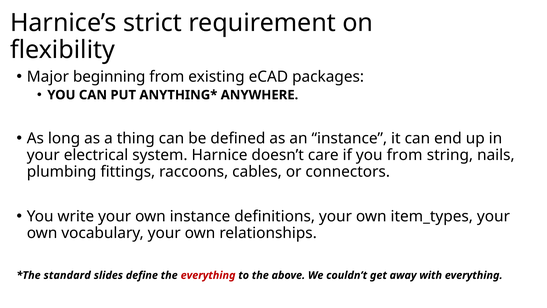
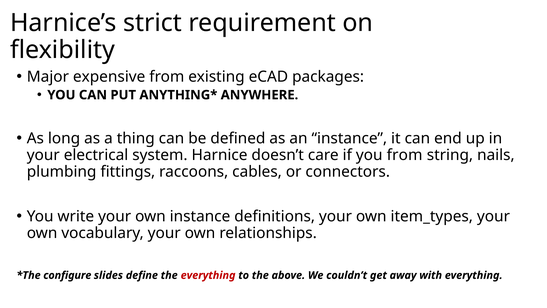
beginning: beginning -> expensive
standard: standard -> configure
